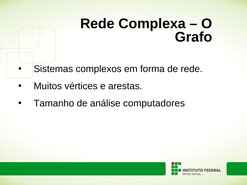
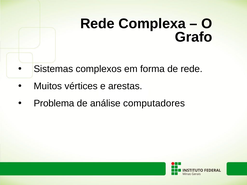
Tamanho: Tamanho -> Problema
